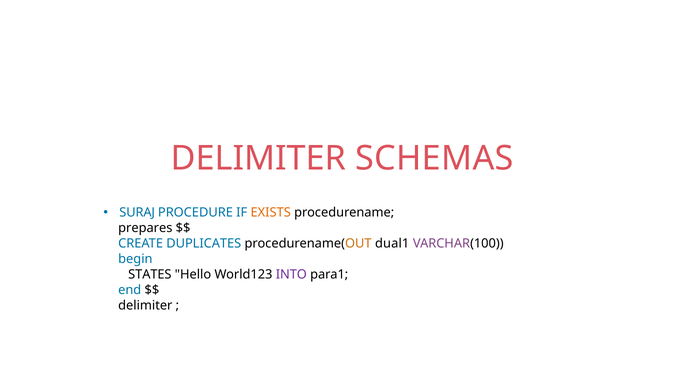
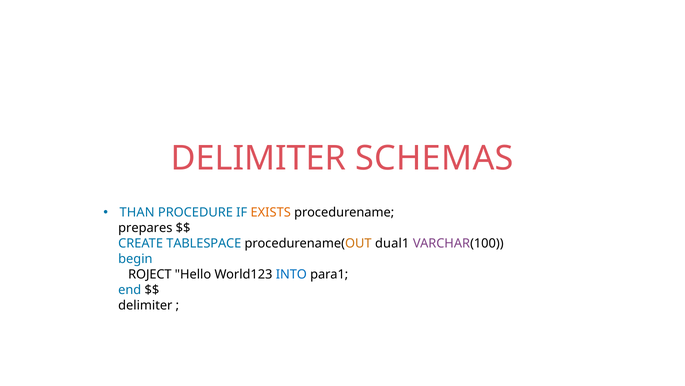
SURAJ: SURAJ -> THAN
DUPLICATES: DUPLICATES -> TABLESPACE
STATES: STATES -> ROJECT
INTO colour: purple -> blue
